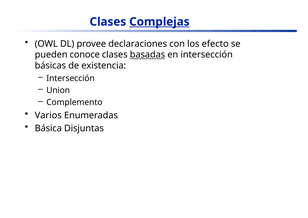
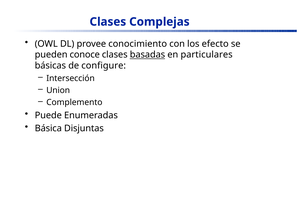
Complejas underline: present -> none
declaraciones: declaraciones -> conocimiento
en intersección: intersección -> particulares
existencia: existencia -> configure
Varios: Varios -> Puede
